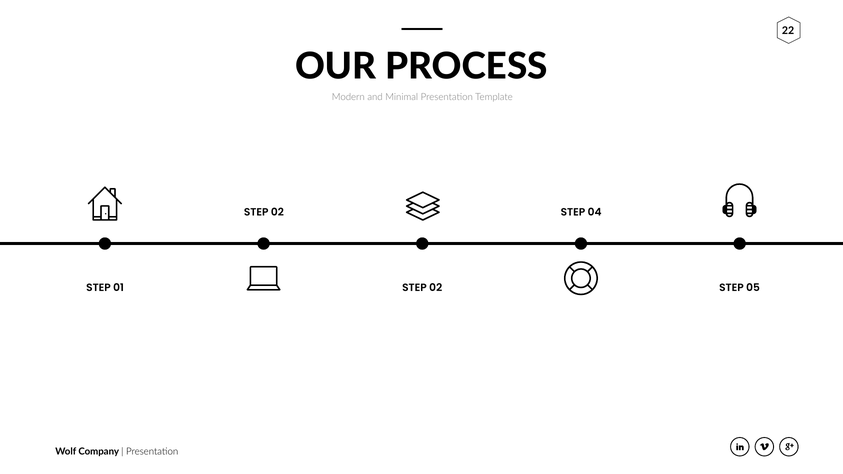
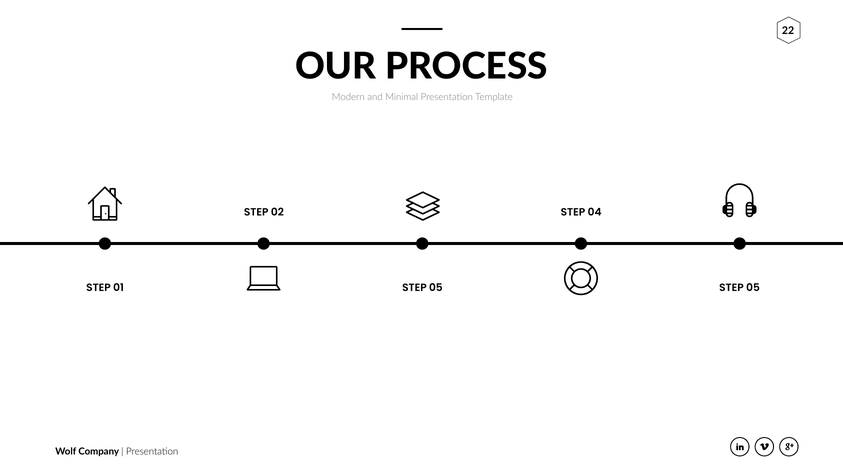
02 at (436, 288): 02 -> 05
